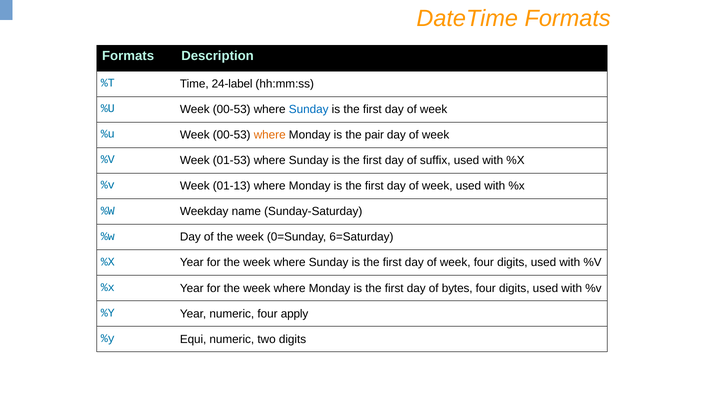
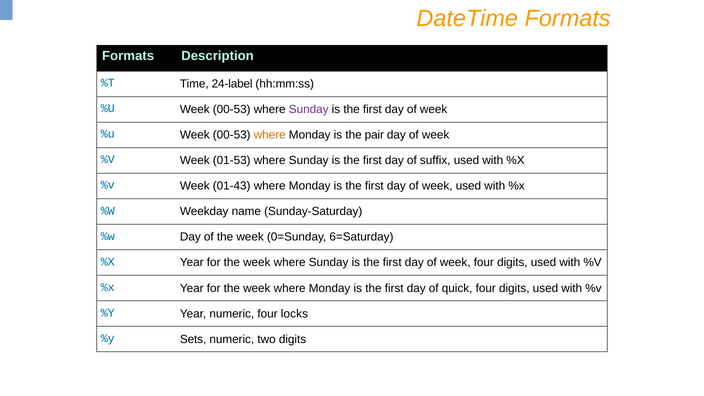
Sunday at (309, 109) colour: blue -> purple
01-13: 01-13 -> 01-43
bytes: bytes -> quick
apply: apply -> locks
Equi: Equi -> Sets
